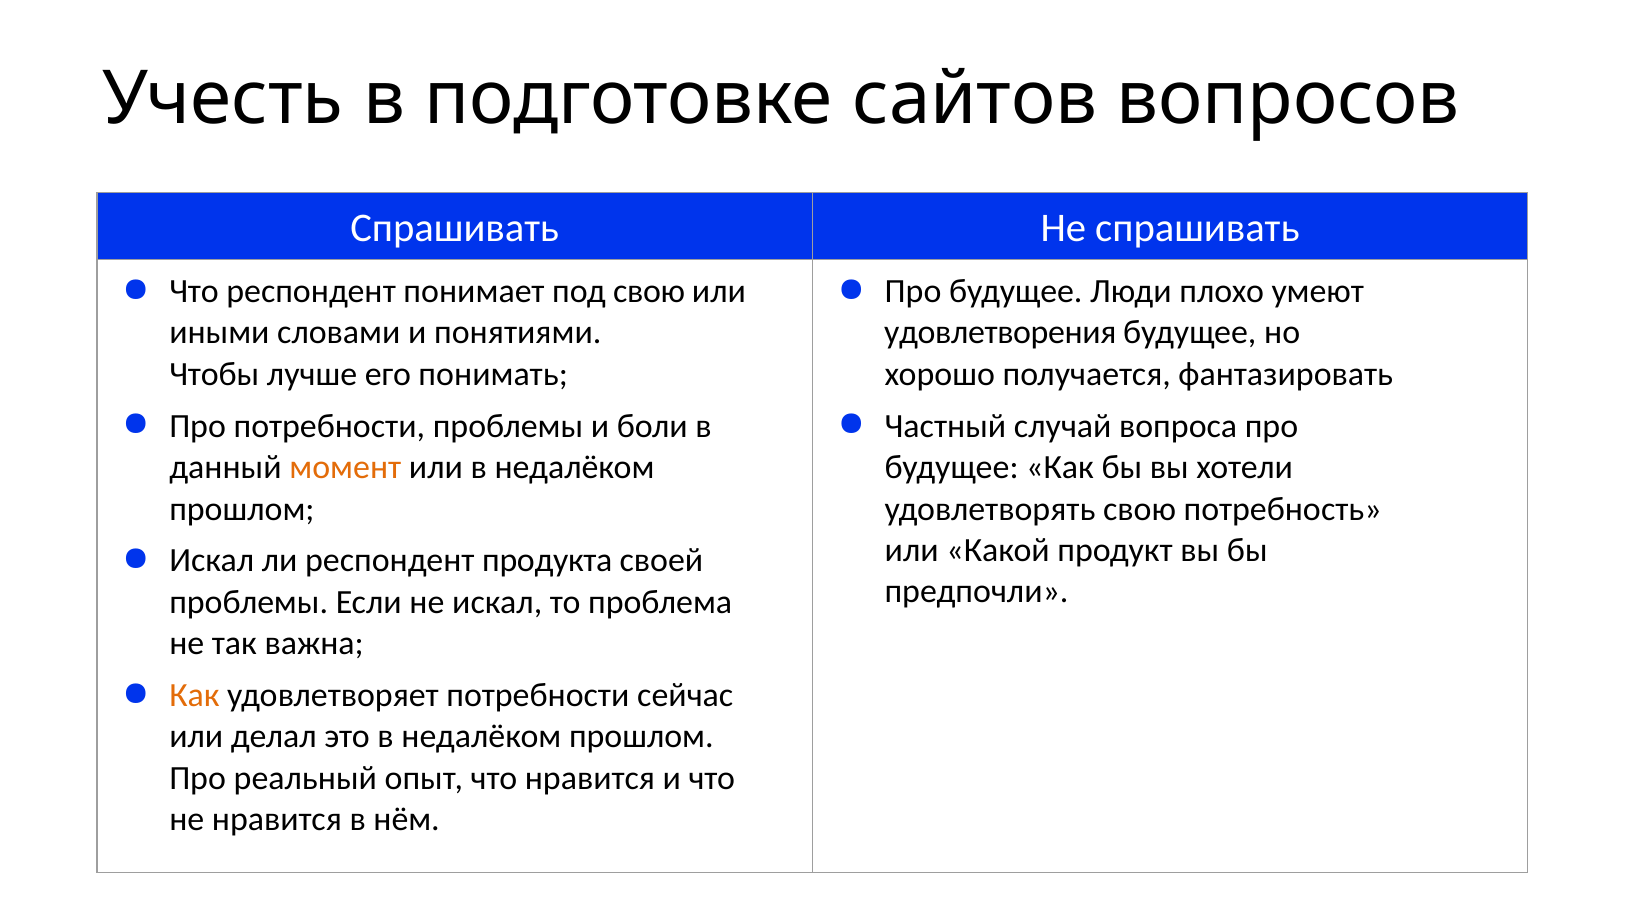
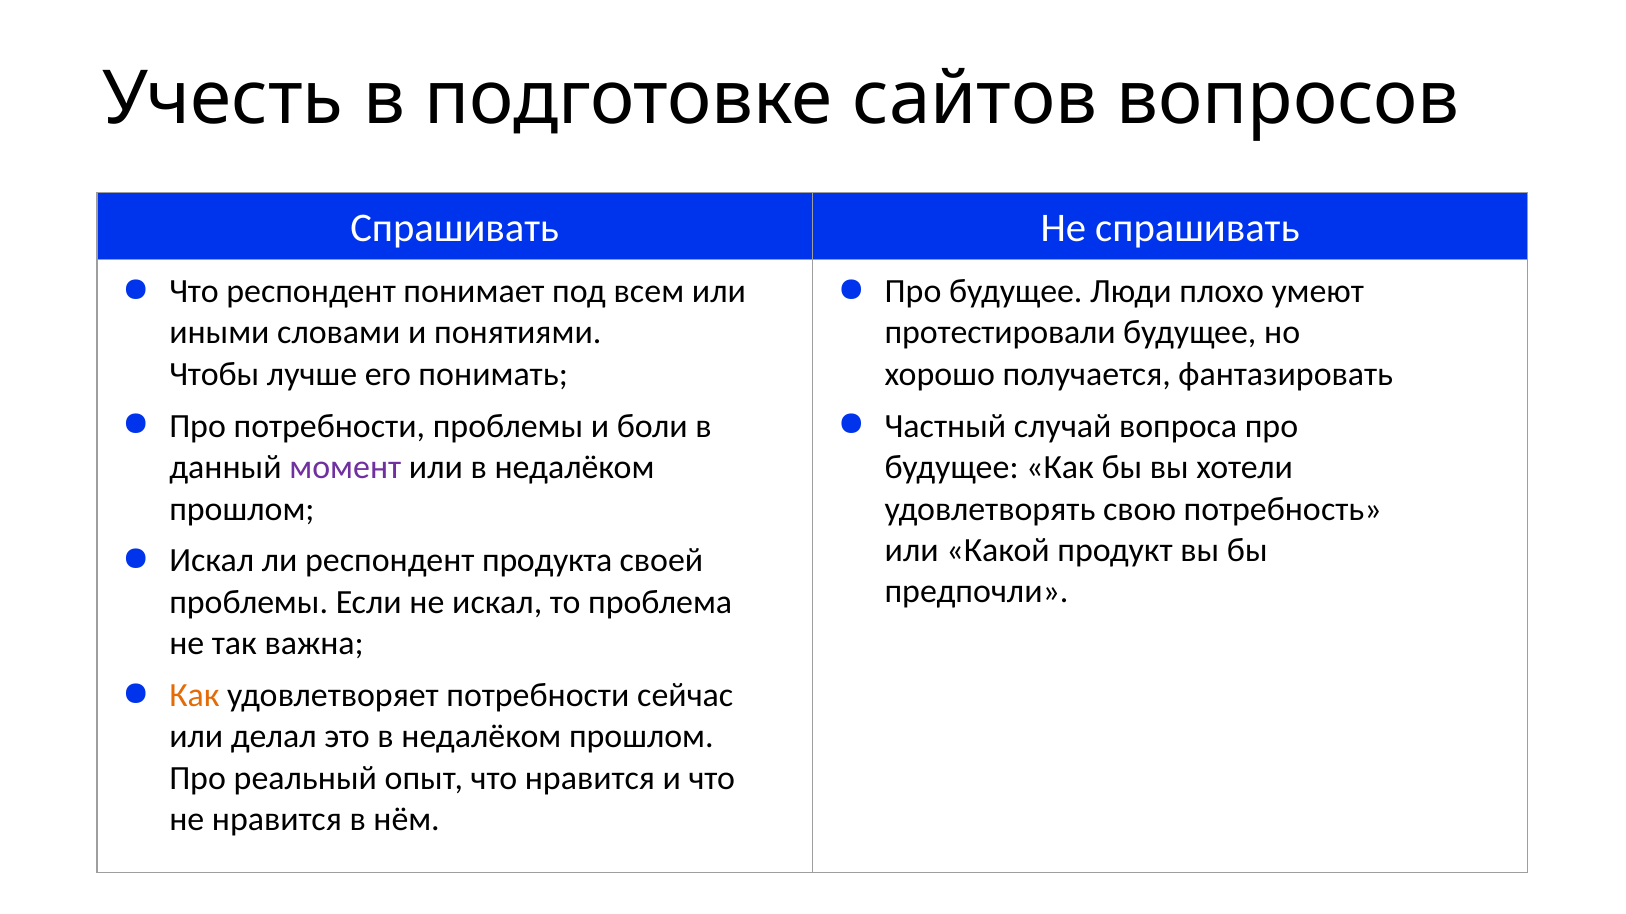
под свою: свою -> всем
удовлетворения: удовлетворения -> протестировали
момент colour: orange -> purple
